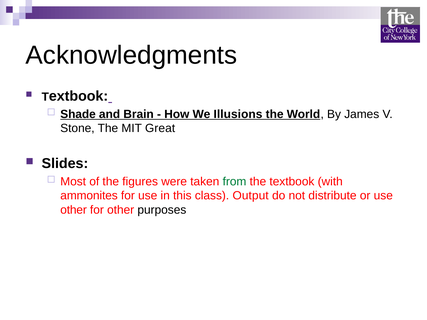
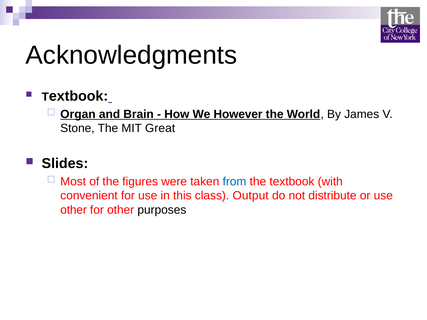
Shade: Shade -> Organ
Illusions: Illusions -> However
from colour: green -> blue
ammonites: ammonites -> convenient
